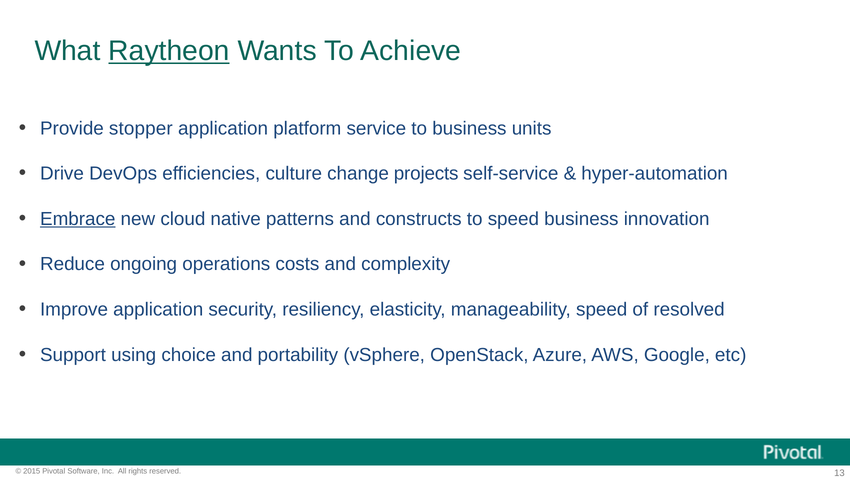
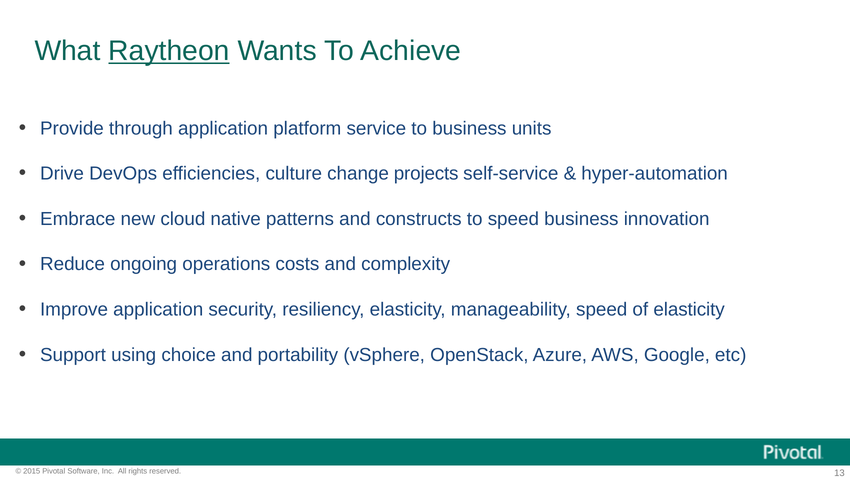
stopper: stopper -> through
Embrace underline: present -> none
of resolved: resolved -> elasticity
